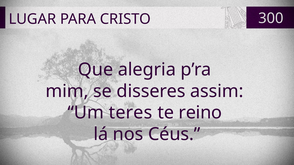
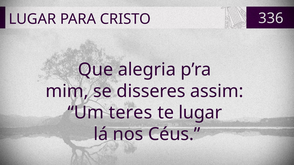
300: 300 -> 336
te reino: reino -> lugar
